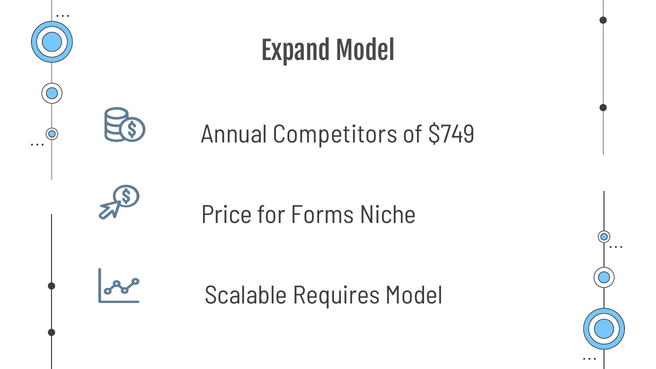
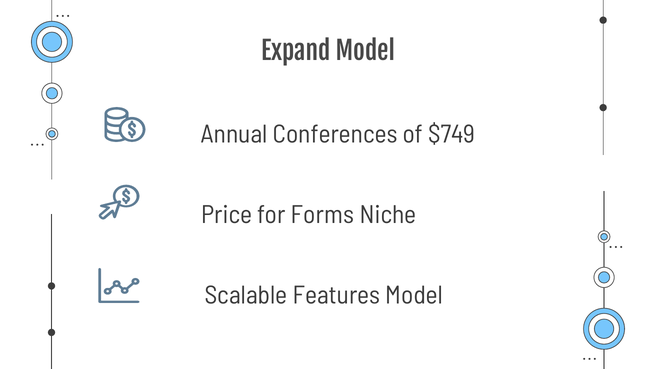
Competitors: Competitors -> Conferences
Requires: Requires -> Features
